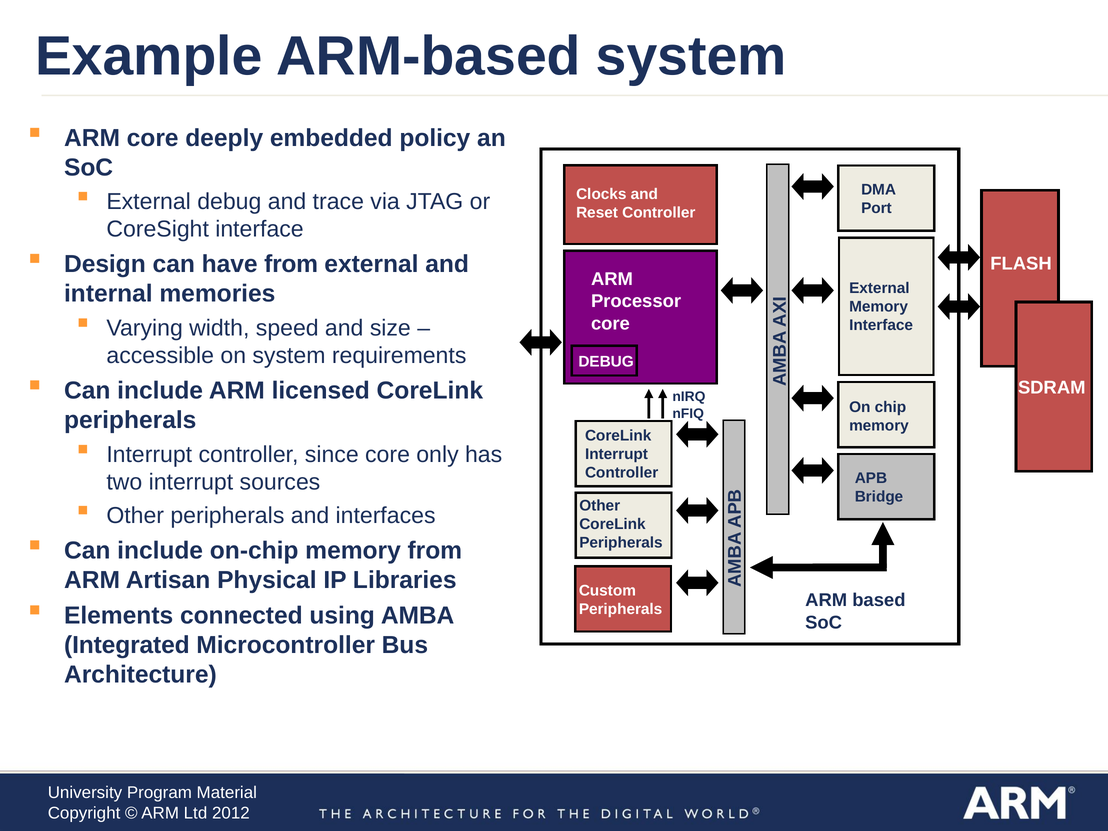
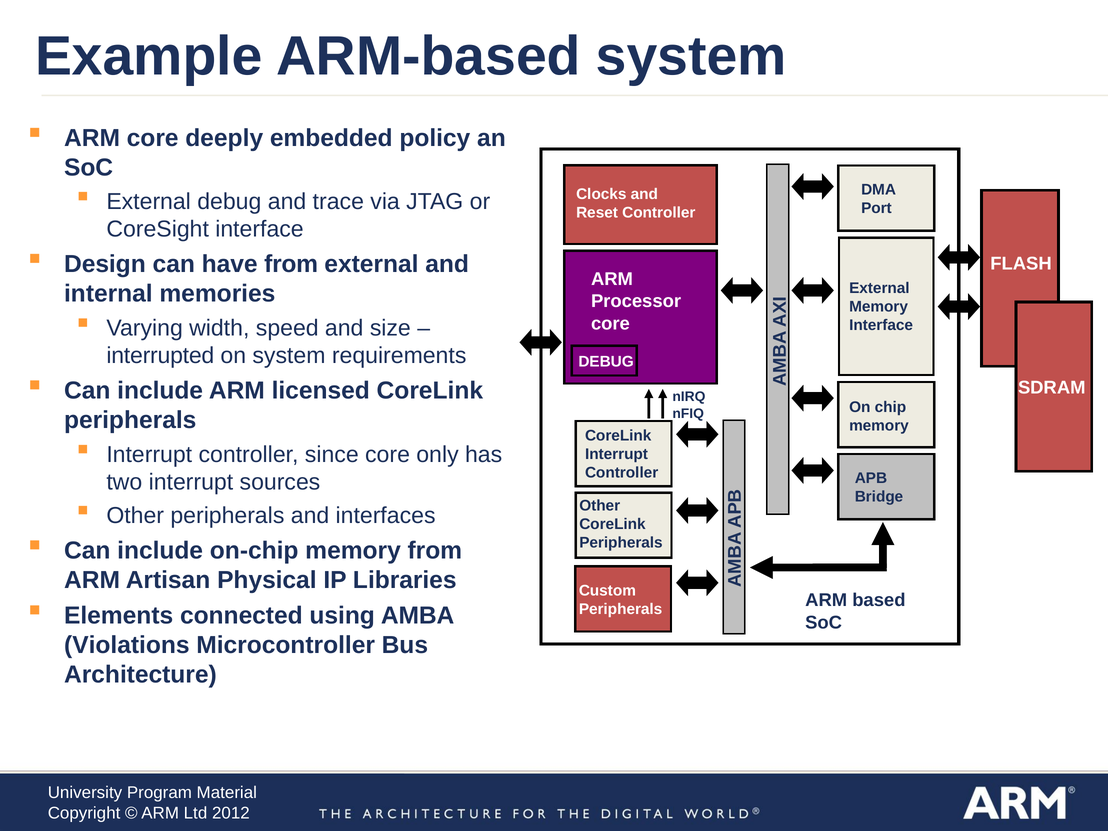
accessible: accessible -> interrupted
Integrated: Integrated -> Violations
